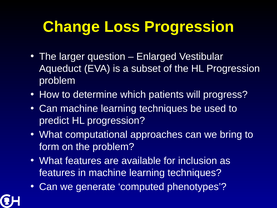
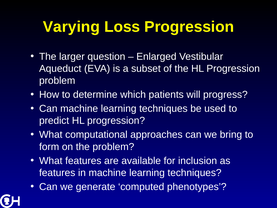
Change: Change -> Varying
